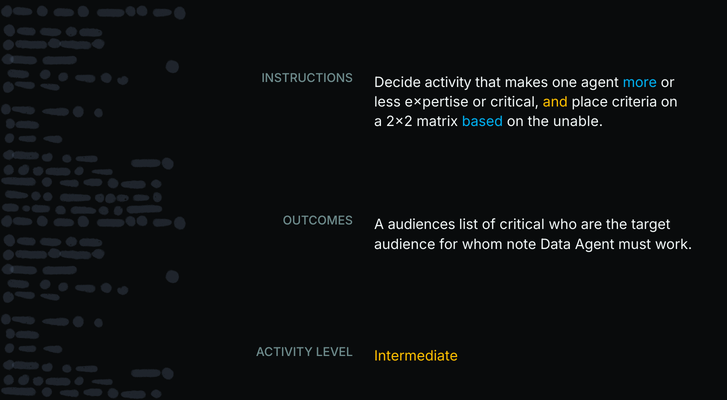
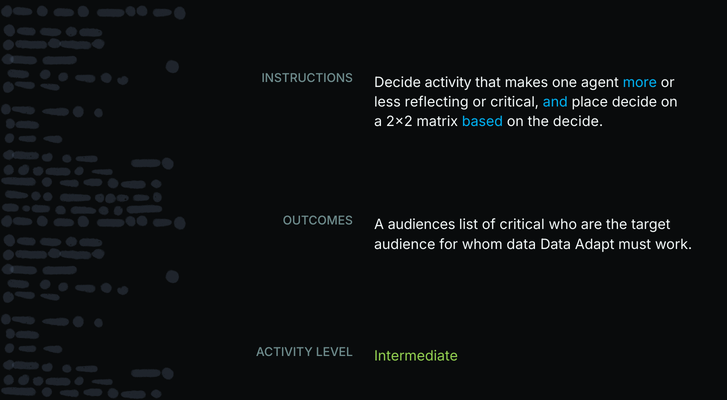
expertise: expertise -> reflecting
and colour: yellow -> light blue
place criteria: criteria -> decide
the unable: unable -> decide
whom note: note -> data
Data Agent: Agent -> Adapt
Intermediate colour: yellow -> light green
